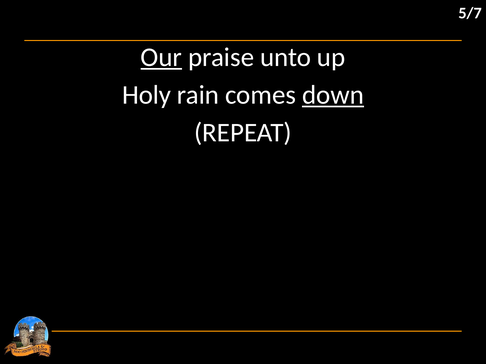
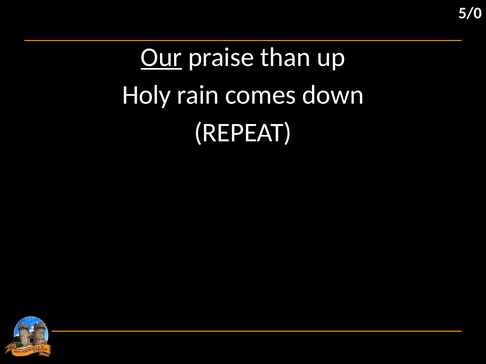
5/7: 5/7 -> 5/0
unto: unto -> than
down underline: present -> none
